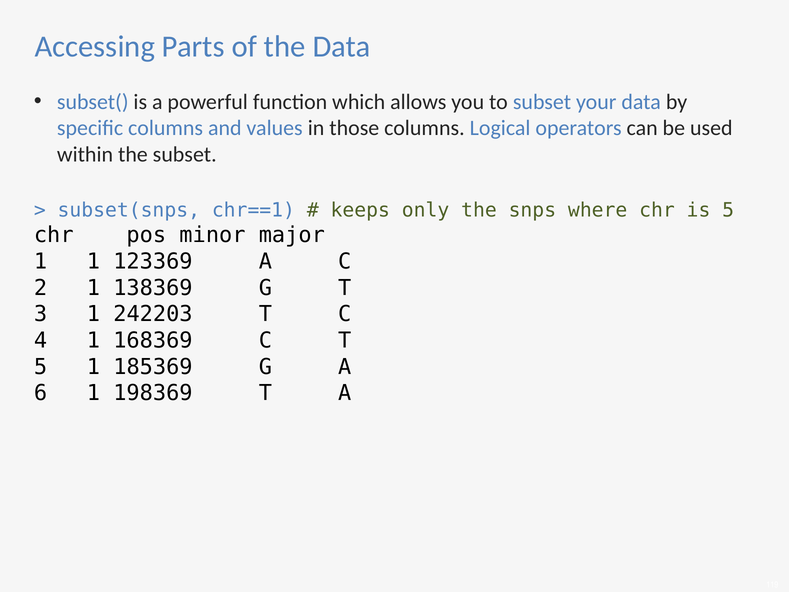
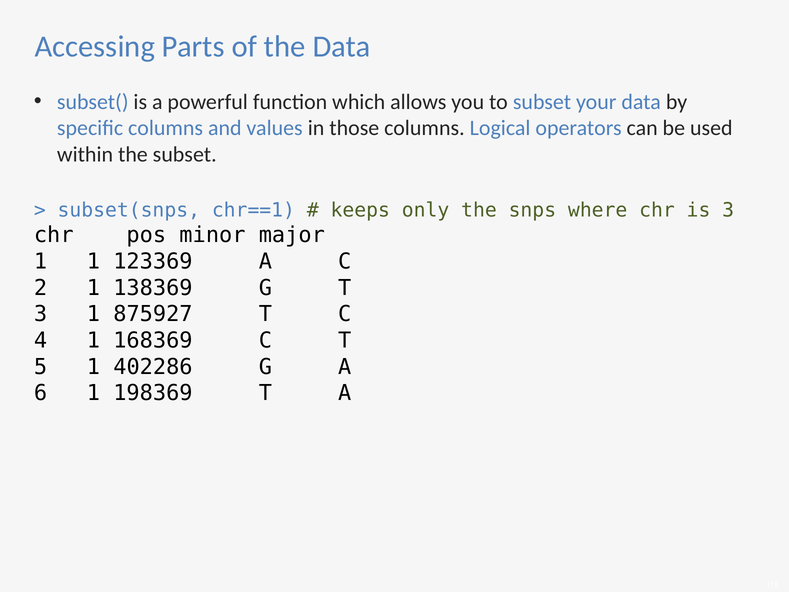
is 5: 5 -> 3
242203: 242203 -> 875927
185369: 185369 -> 402286
